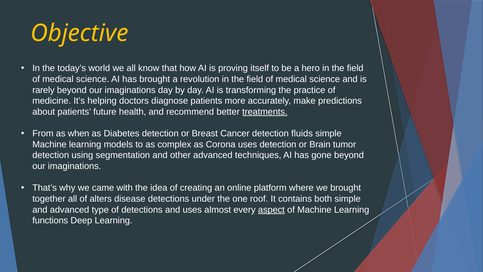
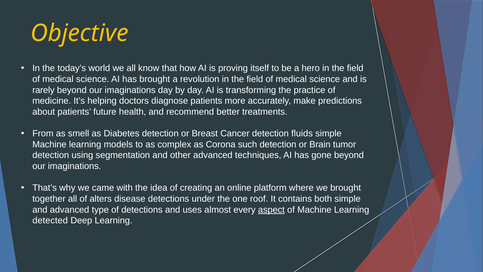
treatments underline: present -> none
when: when -> smell
Corona uses: uses -> such
functions: functions -> detected
